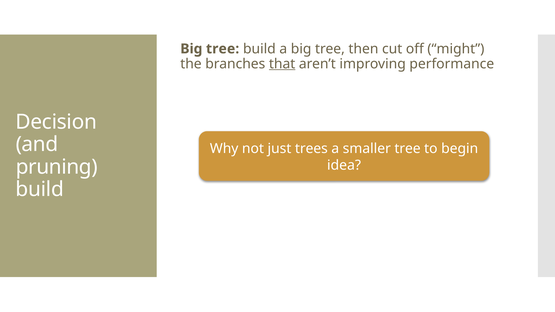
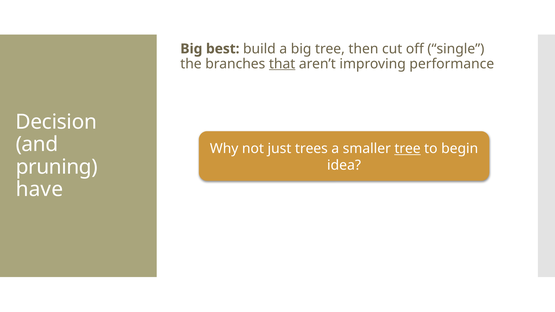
tree at (223, 49): tree -> best
might: might -> single
tree at (408, 149) underline: none -> present
build at (40, 189): build -> have
